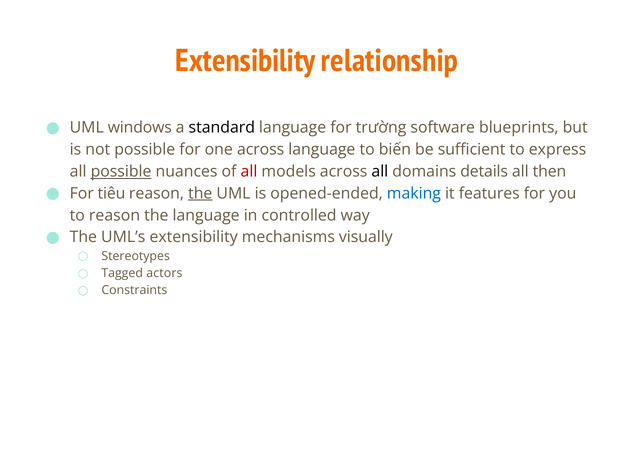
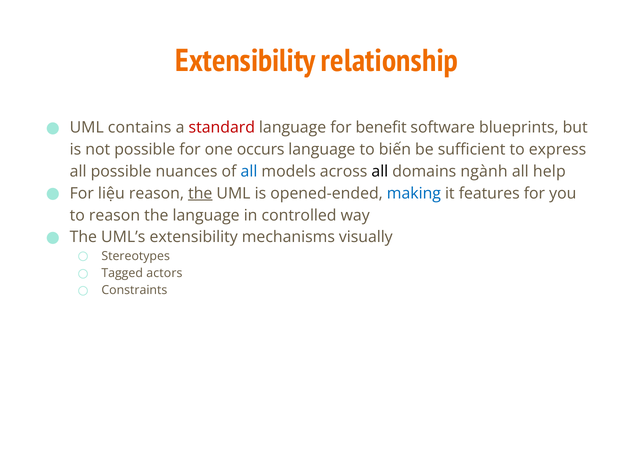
windows: windows -> contains
standard colour: black -> red
trường: trường -> benefit
one across: across -> occurs
possible at (121, 171) underline: present -> none
all at (249, 171) colour: red -> blue
details: details -> ngành
then: then -> help
tiêu: tiêu -> liệu
